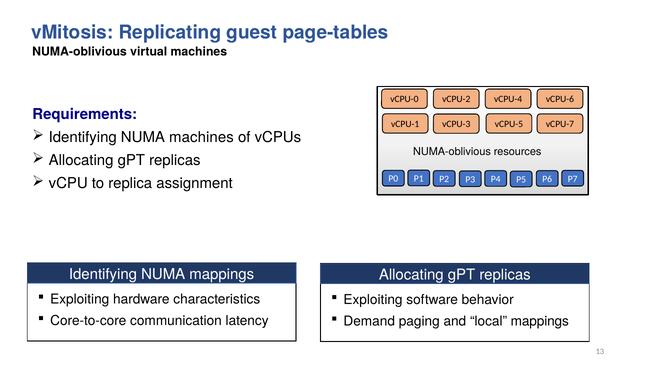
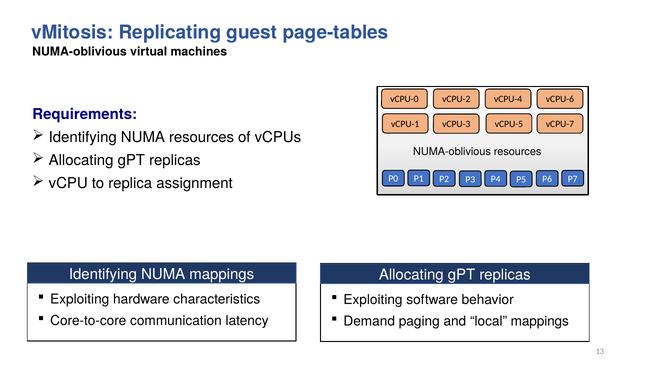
NUMA machines: machines -> resources
